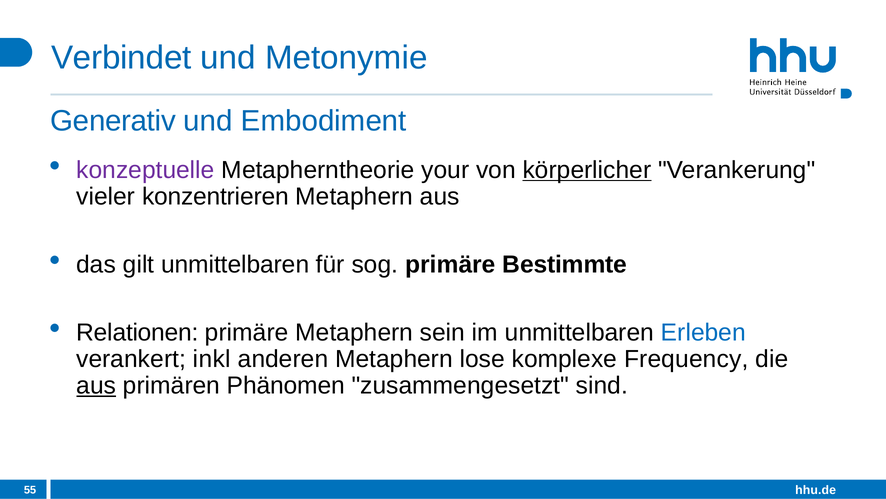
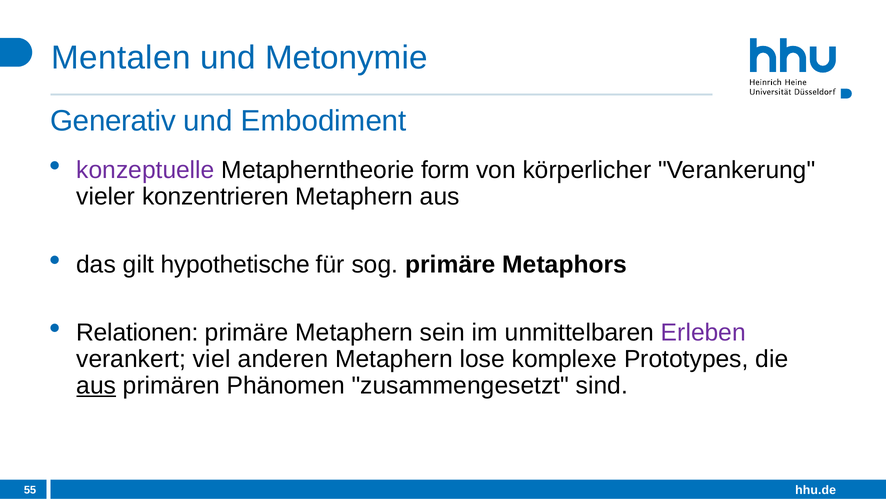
Verbindet: Verbindet -> Mentalen
your: your -> form
körperlicher underline: present -> none
gilt unmittelbaren: unmittelbaren -> hypothetische
Bestimmte: Bestimmte -> Metaphors
Erleben colour: blue -> purple
inkl: inkl -> viel
Frequency: Frequency -> Prototypes
